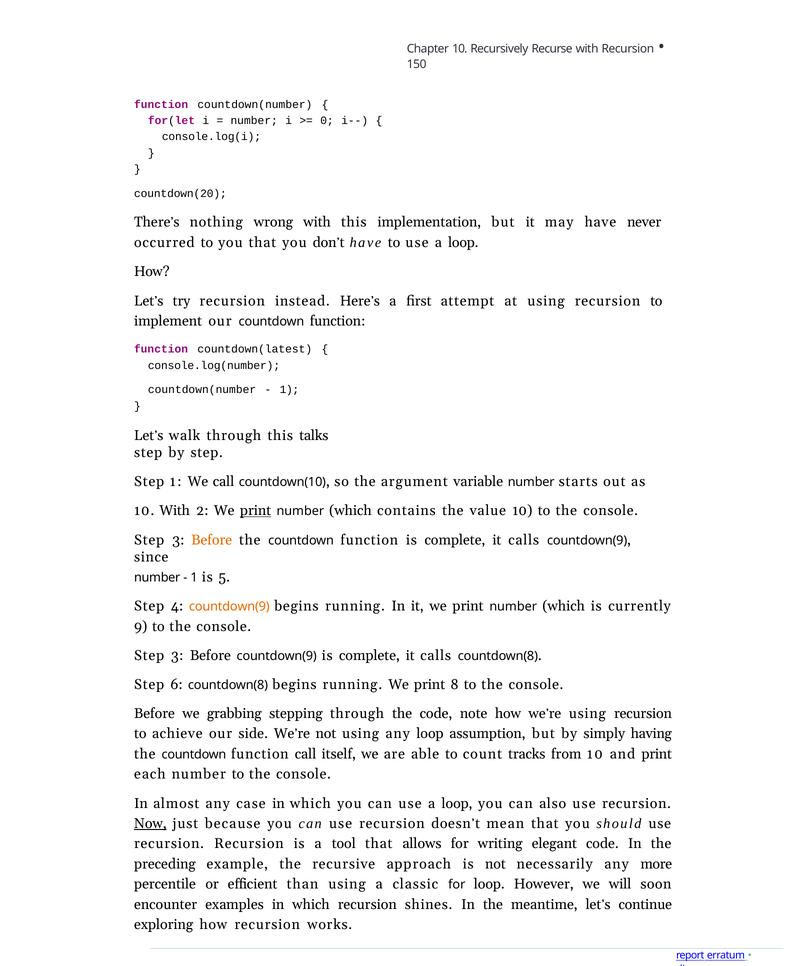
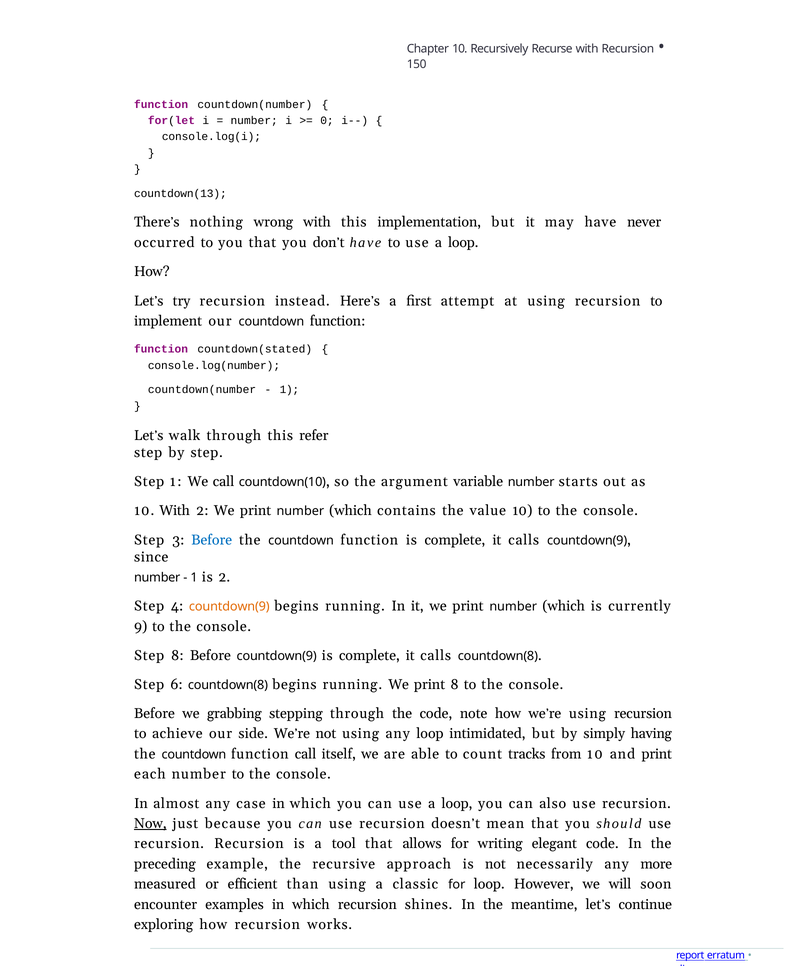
countdown(20: countdown(20 -> countdown(13
countdown(latest: countdown(latest -> countdown(stated
talks: talks -> refer
print at (256, 511) underline: present -> none
Before at (212, 540) colour: orange -> blue
is 5: 5 -> 2
3 at (177, 655): 3 -> 8
assumption: assumption -> intimidated
percentile: percentile -> measured
